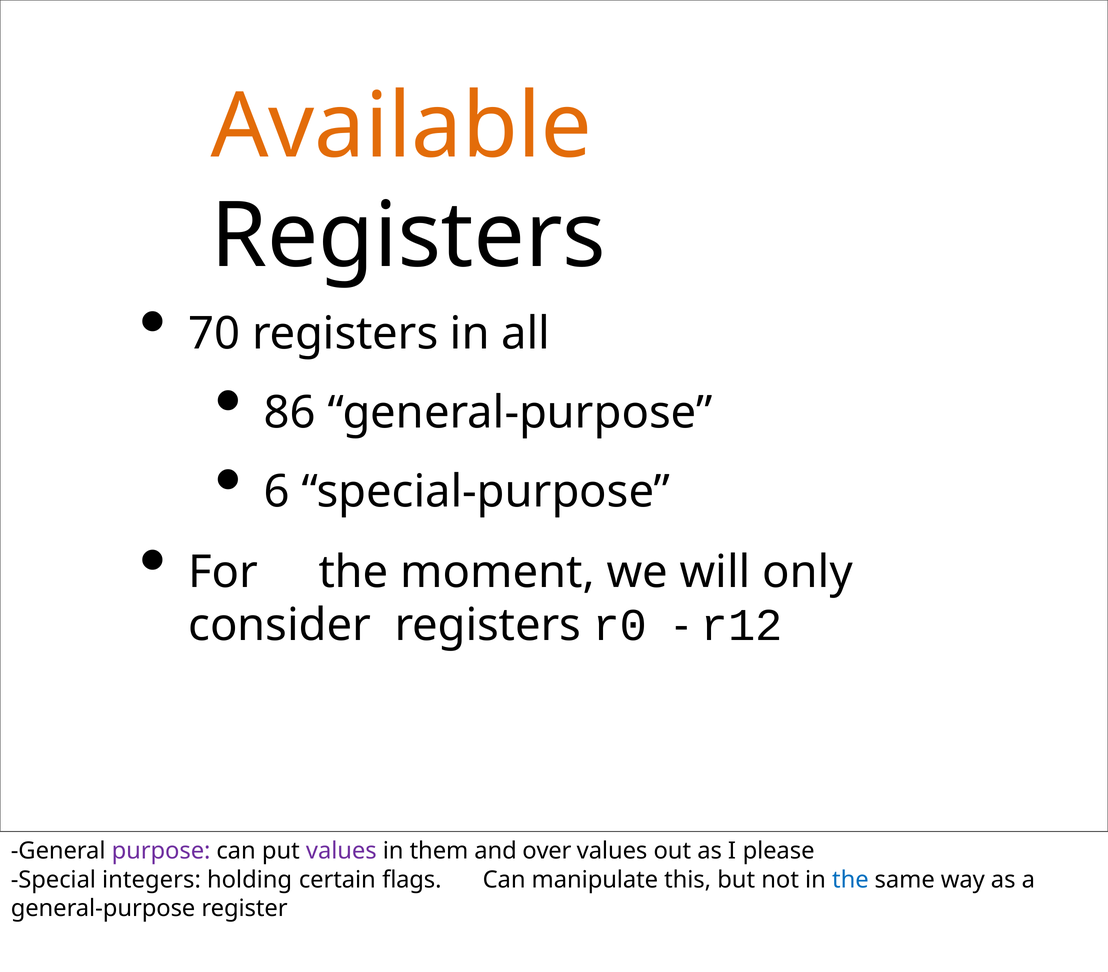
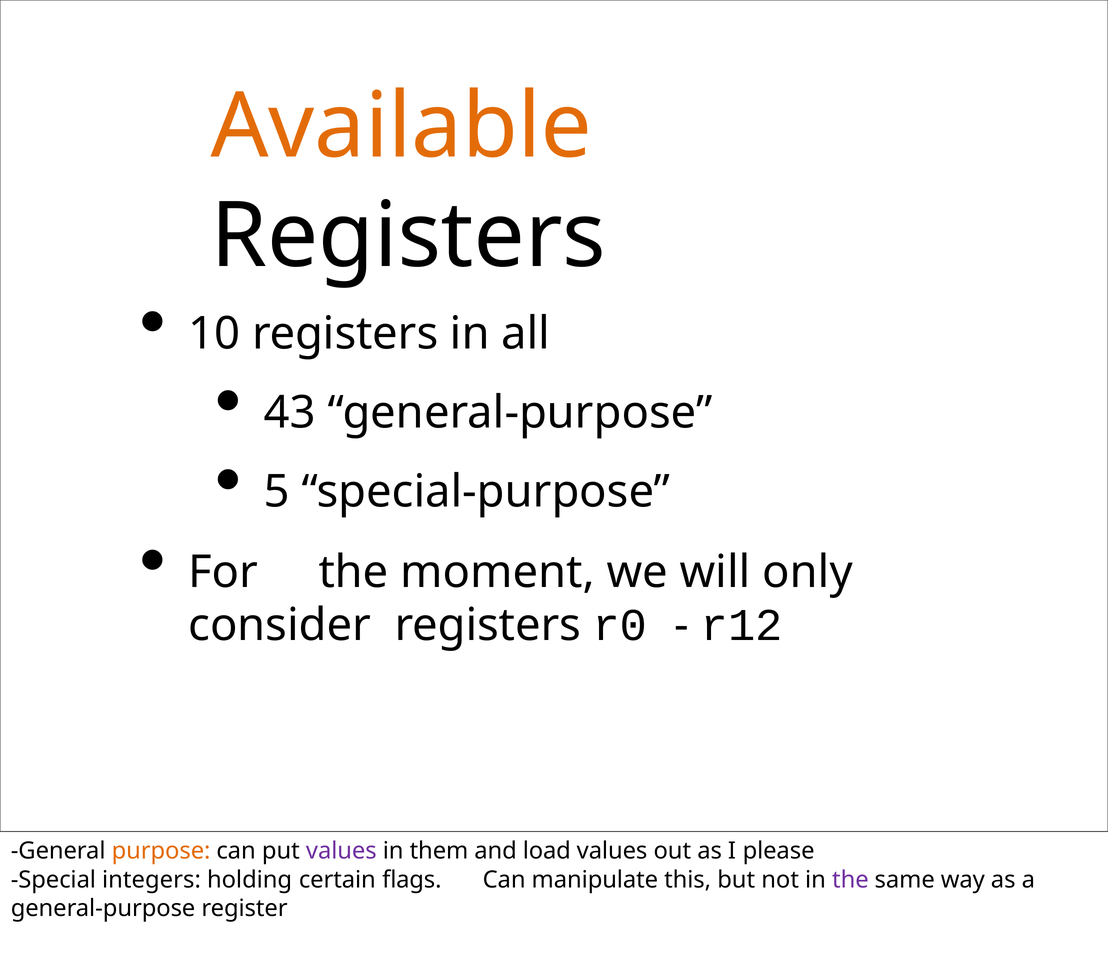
70: 70 -> 10
86: 86 -> 43
6: 6 -> 5
purpose colour: purple -> orange
over: over -> load
the at (850, 880) colour: blue -> purple
